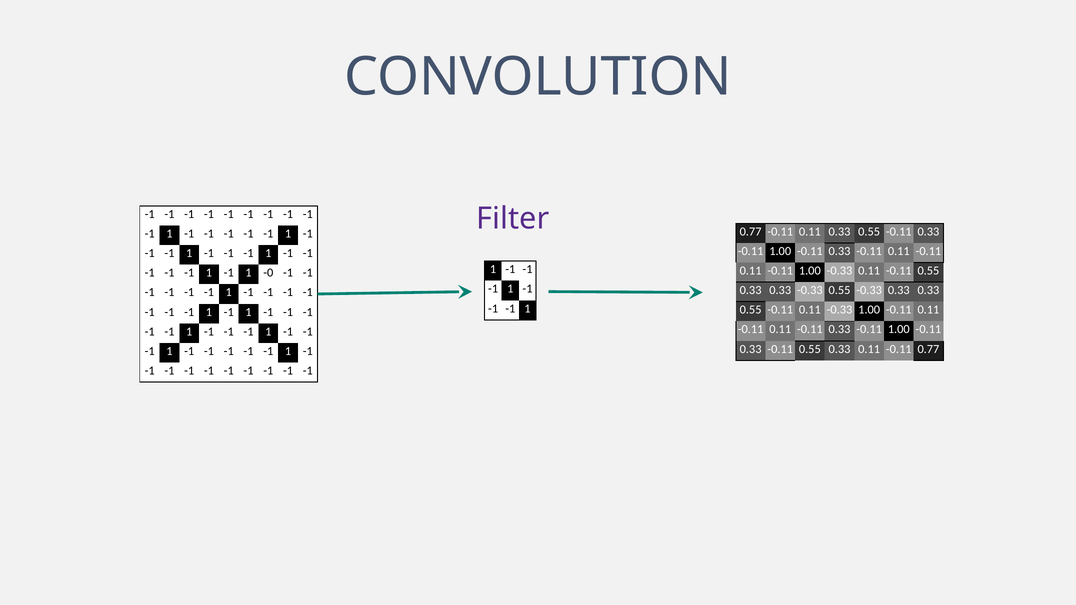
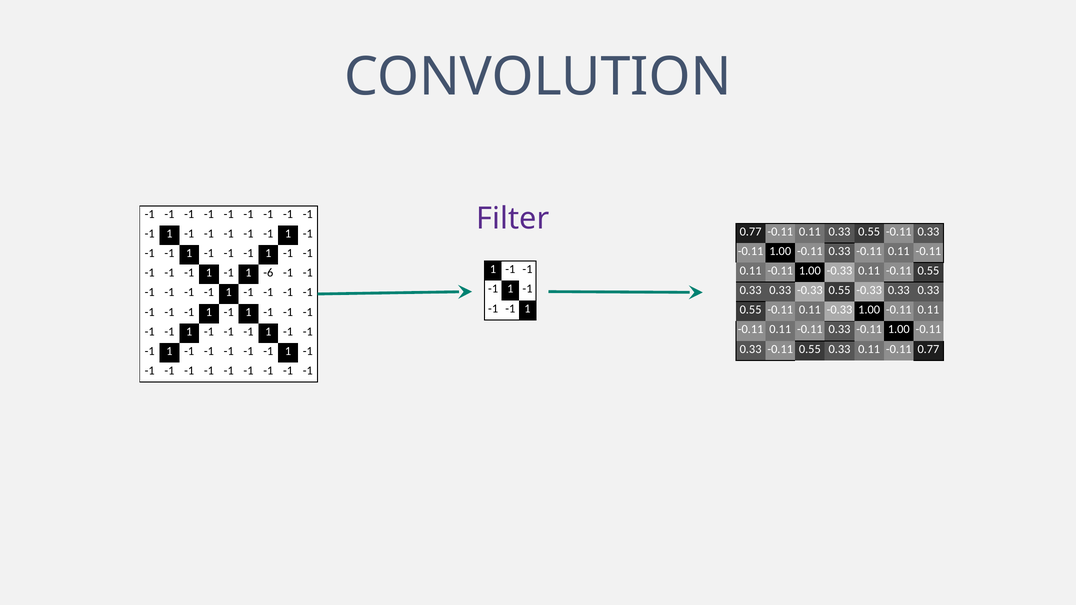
-0: -0 -> -6
